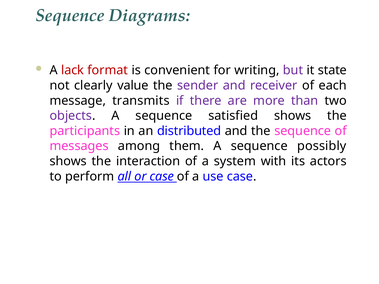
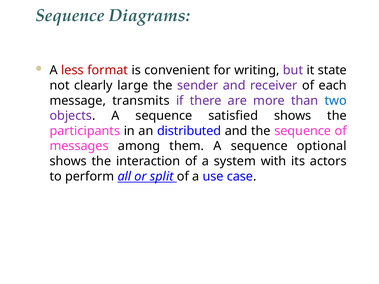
lack: lack -> less
value: value -> large
two colour: black -> blue
possibly: possibly -> optional
or case: case -> split
